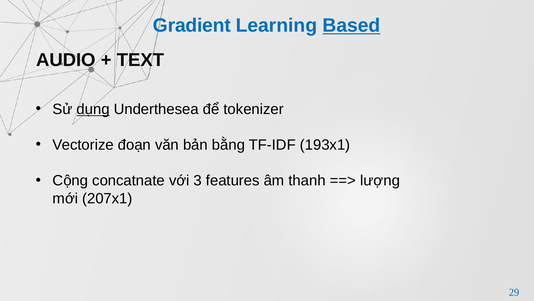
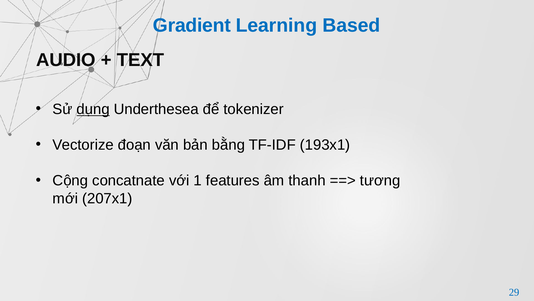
Based underline: present -> none
3: 3 -> 1
lượng: lượng -> tương
